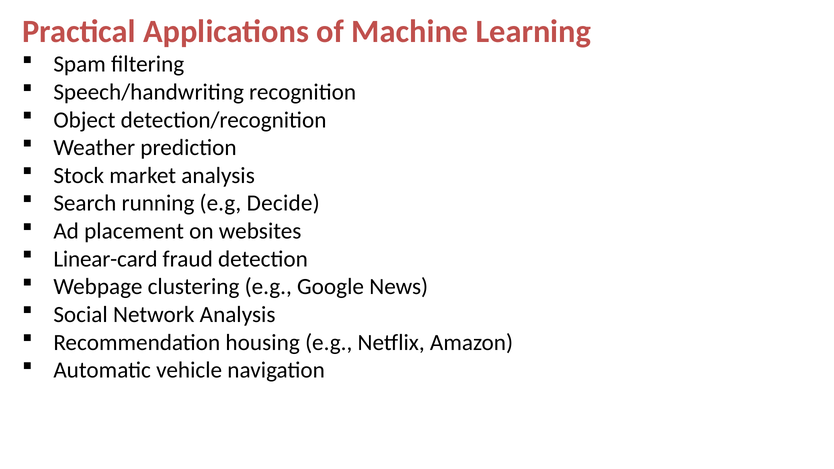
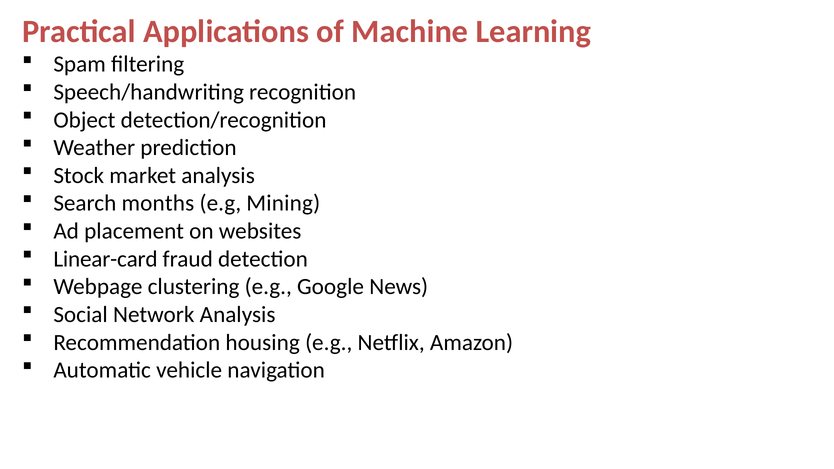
running: running -> months
Decide: Decide -> Mining
